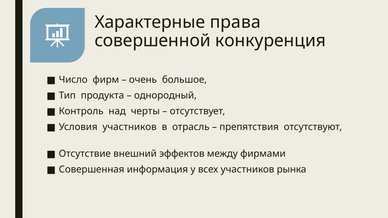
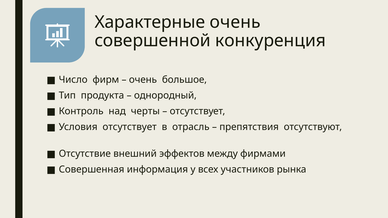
Характерные права: права -> очень
Условия участников: участников -> отсутствует
